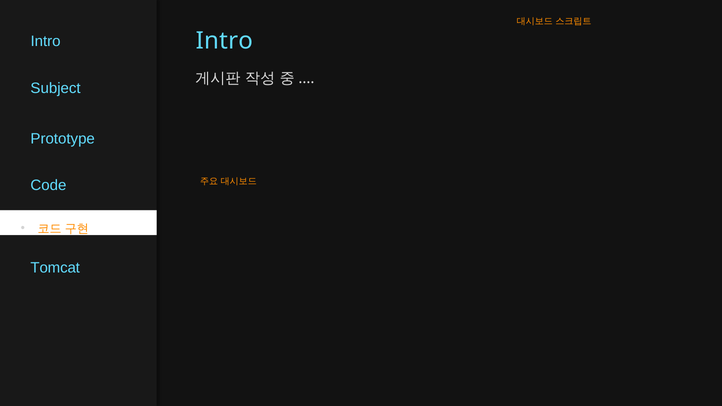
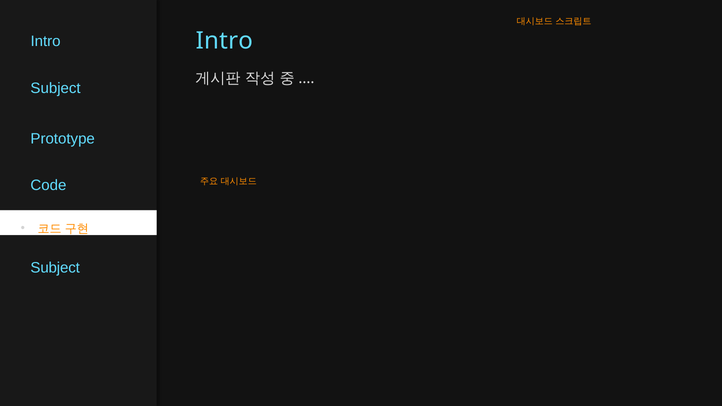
Tomcat at (55, 268): Tomcat -> Subject
